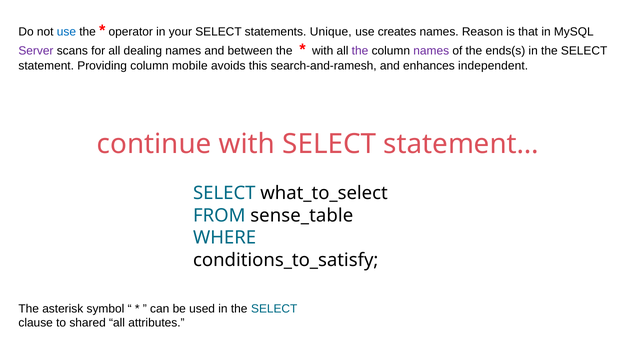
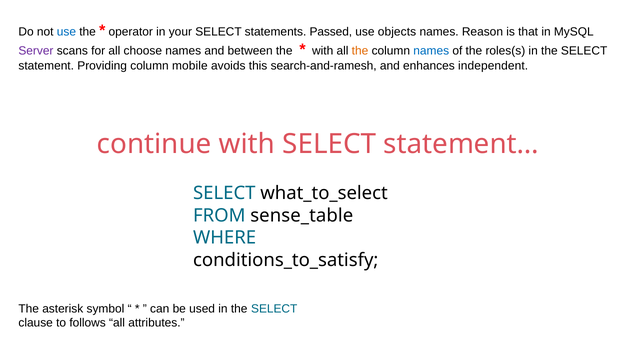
Unique: Unique -> Passed
creates: creates -> objects
dealing: dealing -> choose
the at (360, 51) colour: purple -> orange
names at (431, 51) colour: purple -> blue
ends(s: ends(s -> roles(s
shared: shared -> follows
